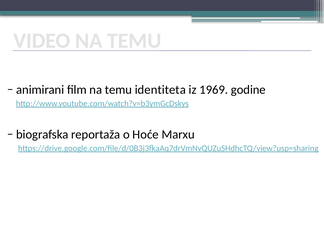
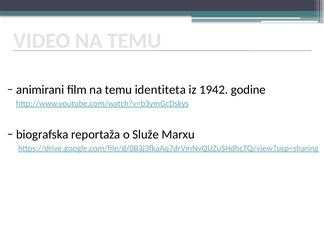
1969: 1969 -> 1942
Hoće: Hoće -> Služe
